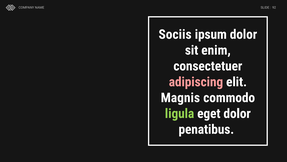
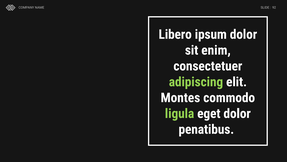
Sociis: Sociis -> Libero
adipiscing colour: pink -> light green
Magnis: Magnis -> Montes
